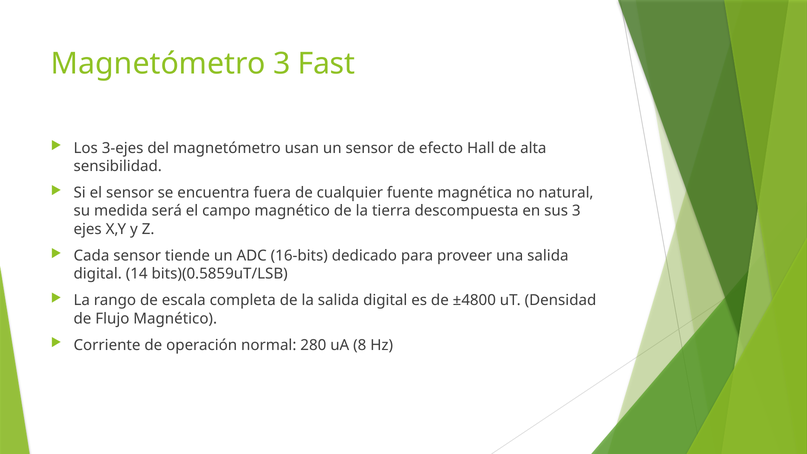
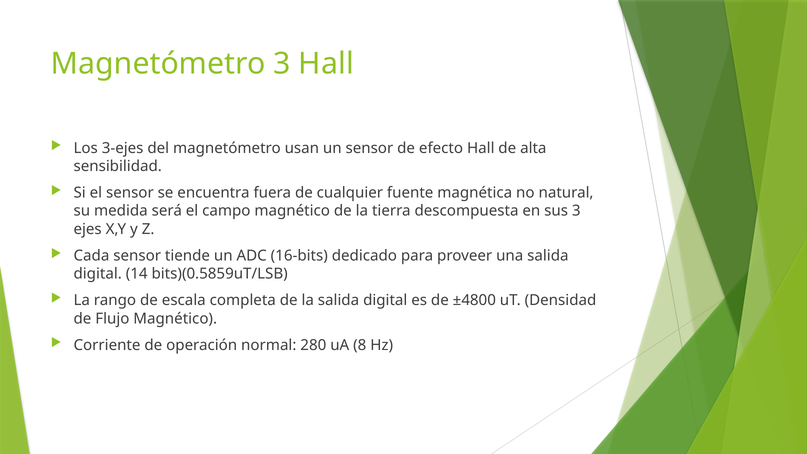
3 Fast: Fast -> Hall
